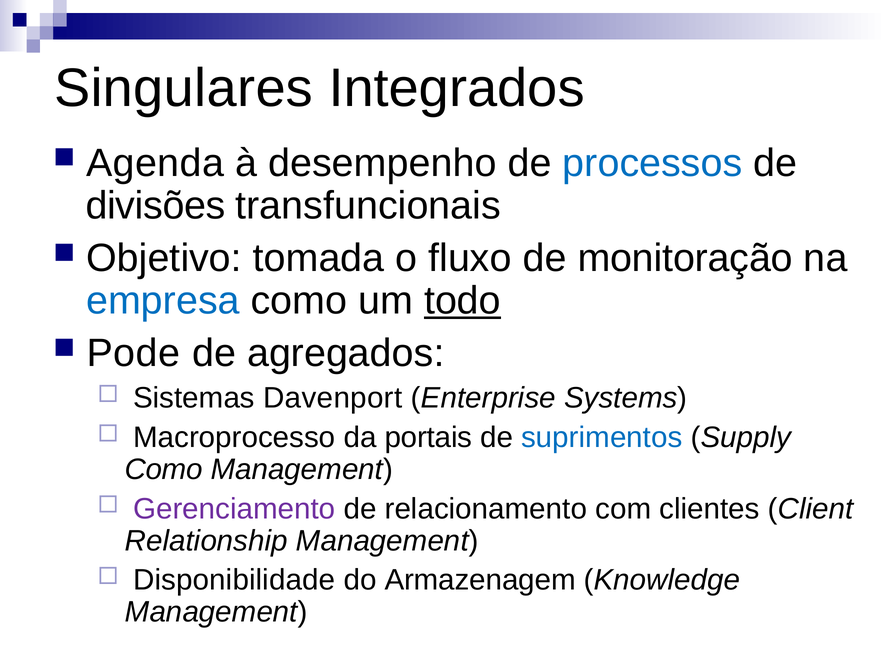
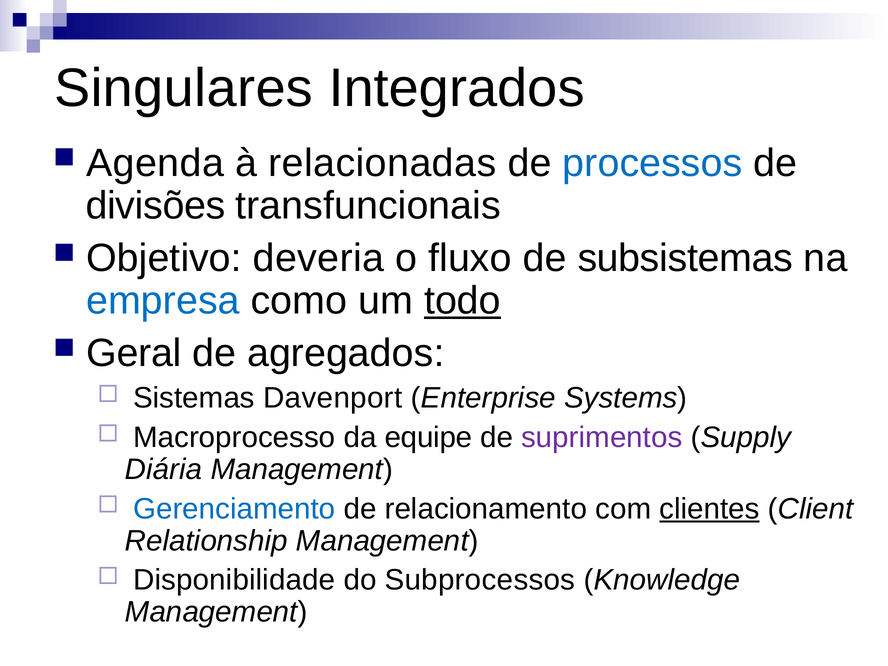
desempenho: desempenho -> relacionadas
tomada: tomada -> deveria
monitoração: monitoração -> subsistemas
Pode: Pode -> Geral
portais: portais -> equipe
suprimentos colour: blue -> purple
Como at (164, 469): Como -> Diária
Gerenciamento colour: purple -> blue
clientes underline: none -> present
Armazenagem: Armazenagem -> Subprocessos
